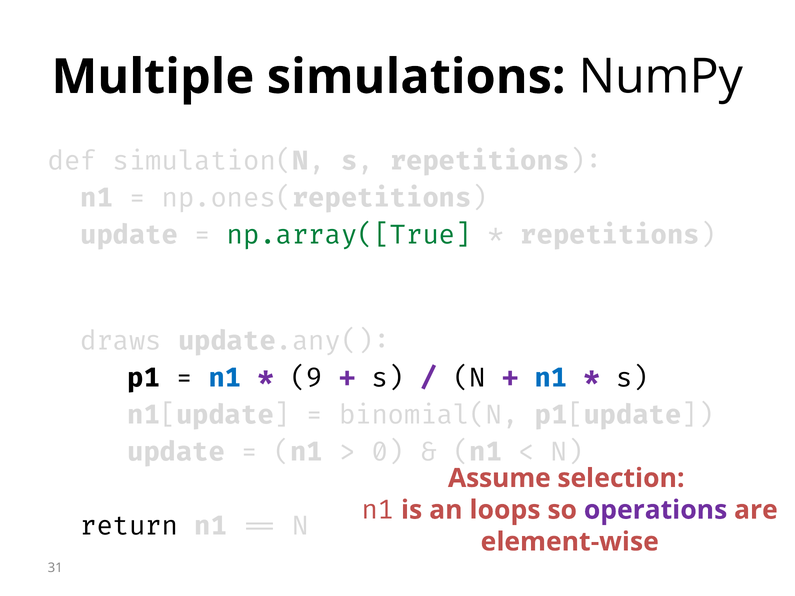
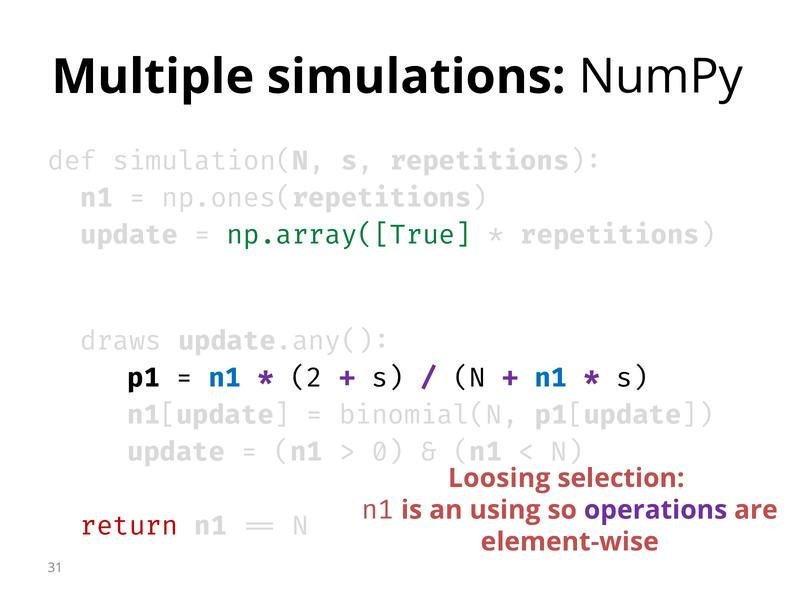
9: 9 -> 2
Assume: Assume -> Loosing
loops: loops -> using
return colour: black -> red
